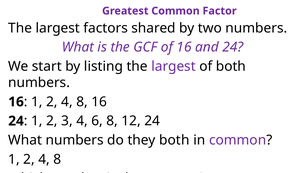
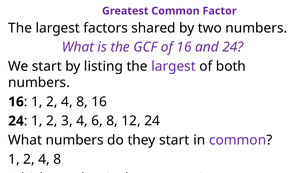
they both: both -> start
